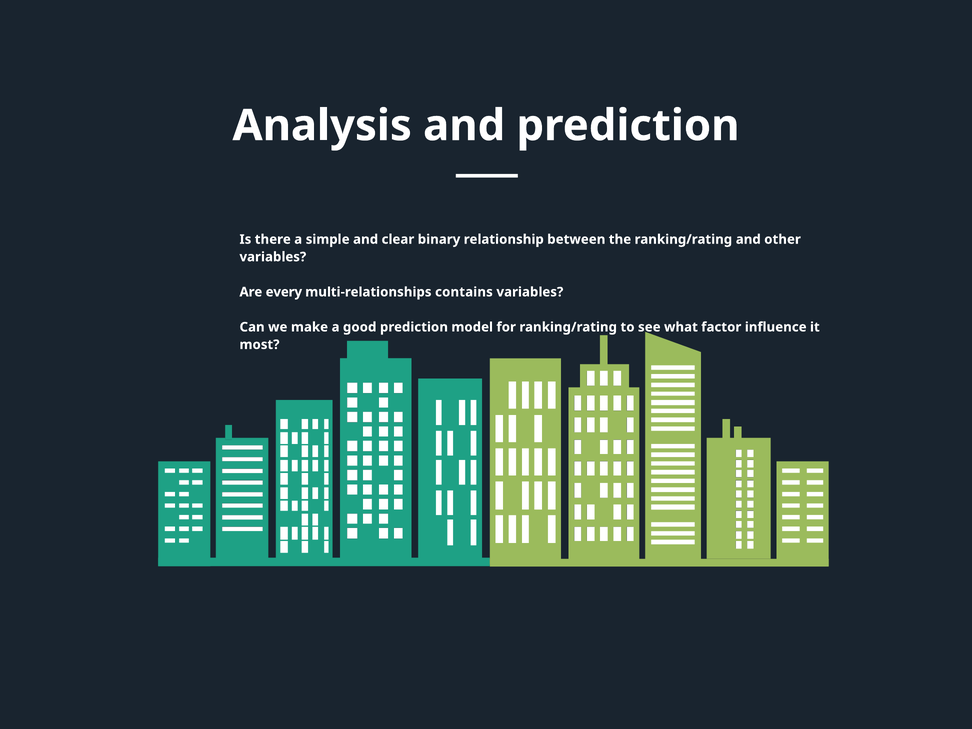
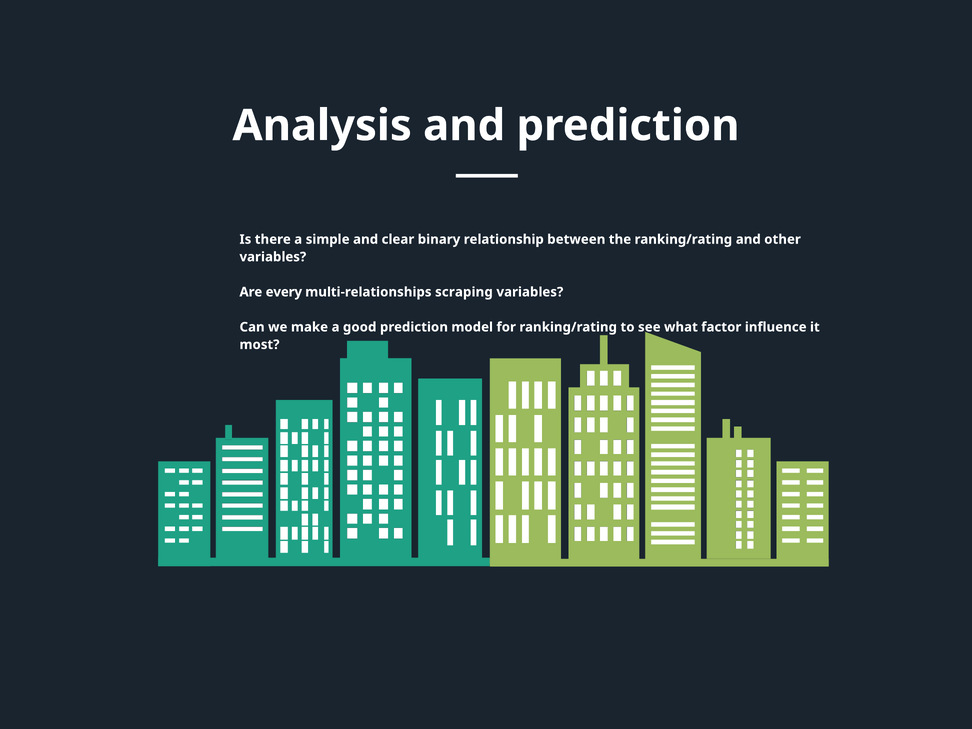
contains: contains -> scraping
